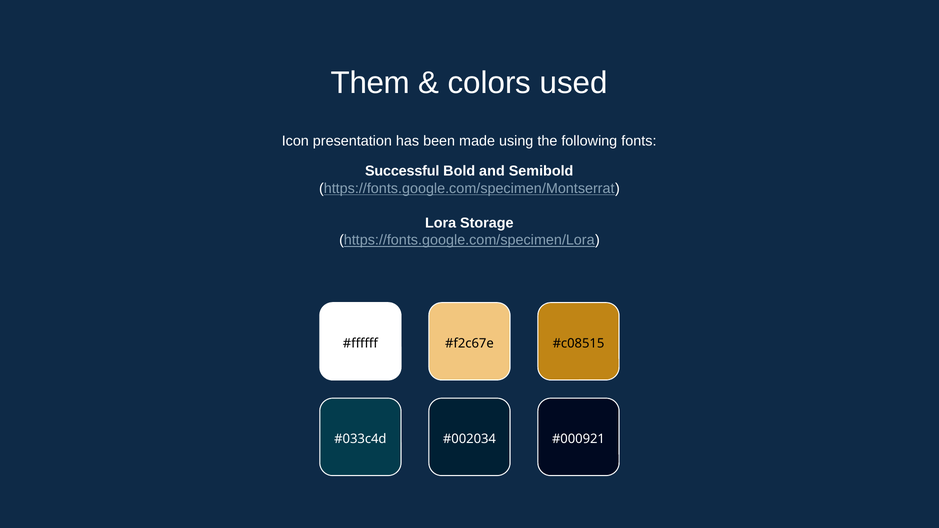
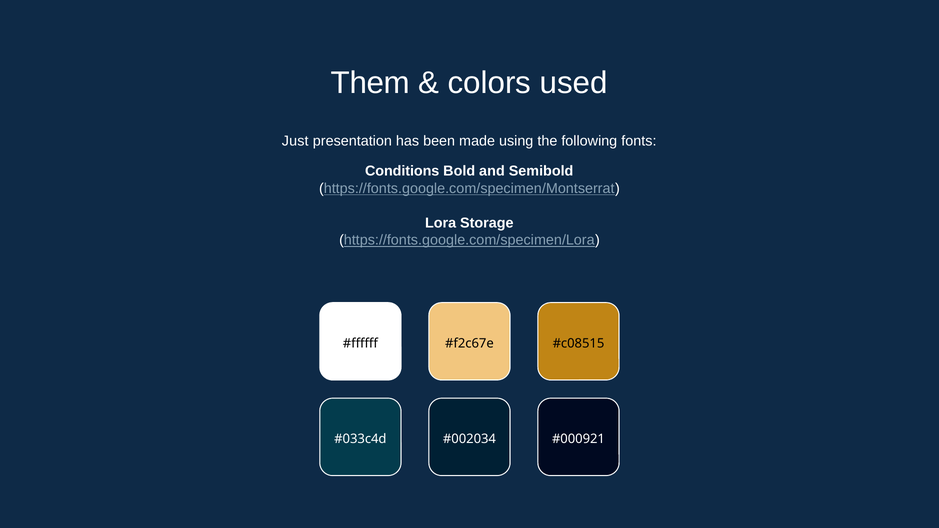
Icon: Icon -> Just
Successful: Successful -> Conditions
